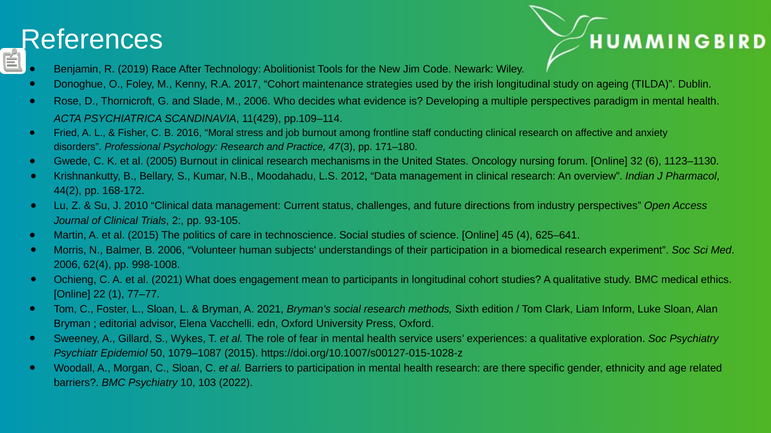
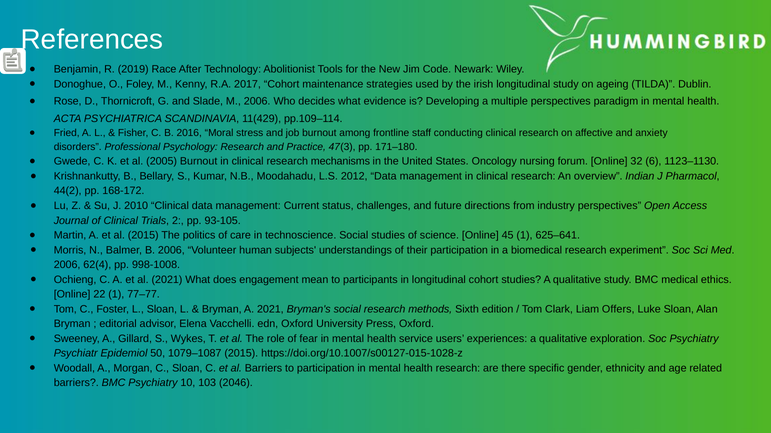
45 4: 4 -> 1
Inform: Inform -> Offers
2022: 2022 -> 2046
